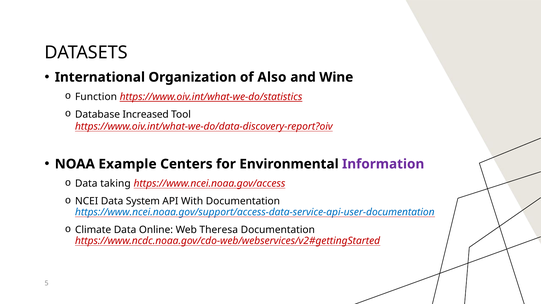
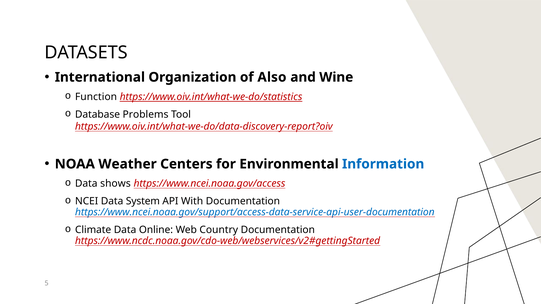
Increased: Increased -> Problems
Example: Example -> Weather
Information colour: purple -> blue
taking: taking -> shows
Theresa: Theresa -> Country
